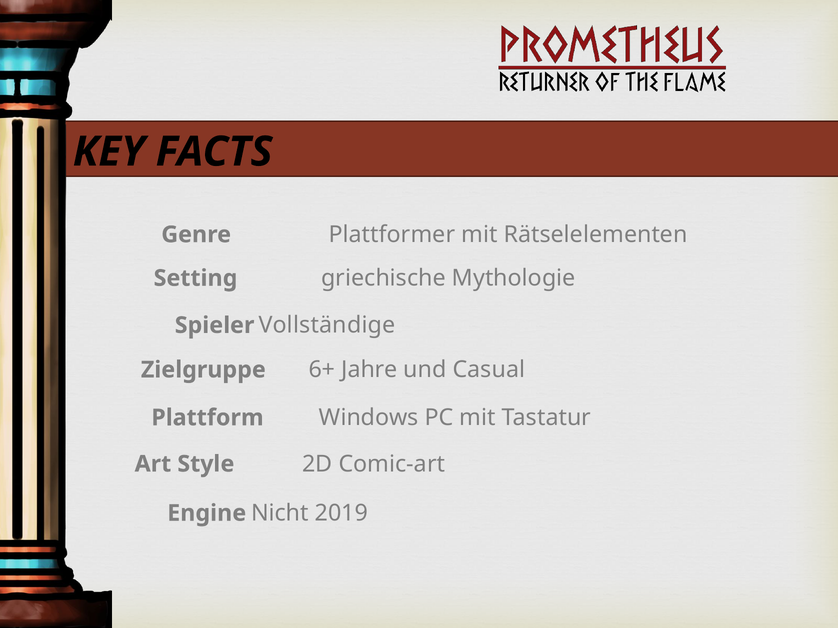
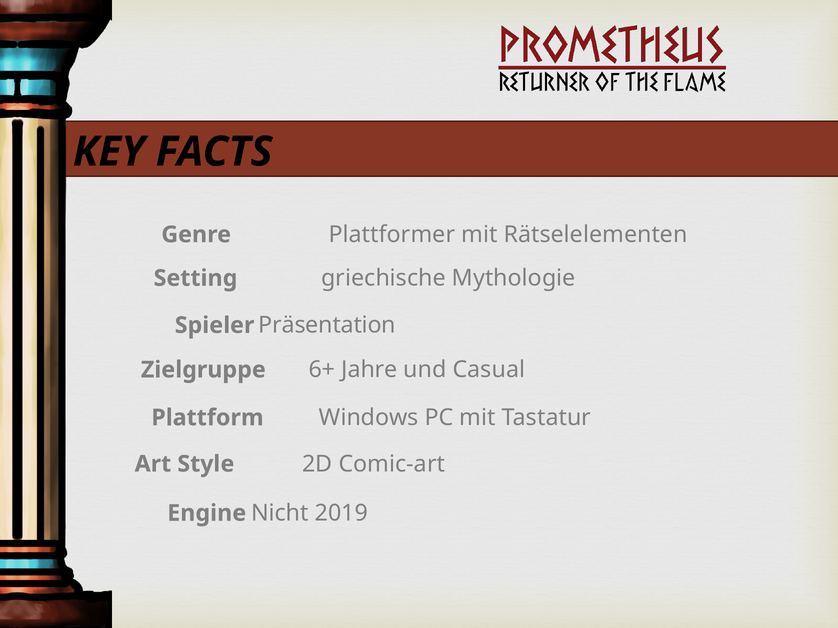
Vollständige: Vollständige -> Präsentation
